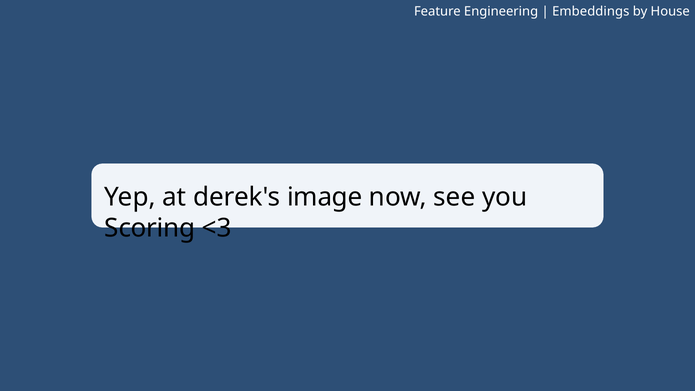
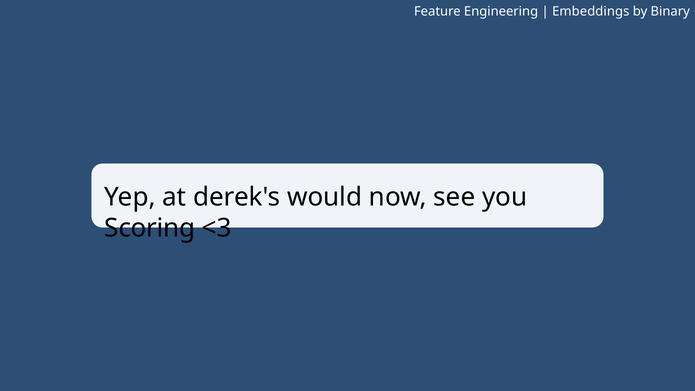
House: House -> Binary
image: image -> would
